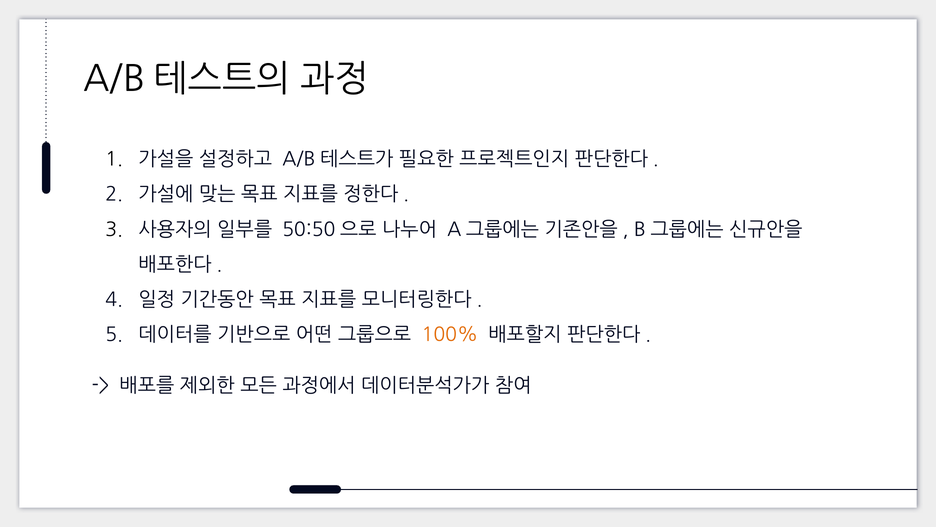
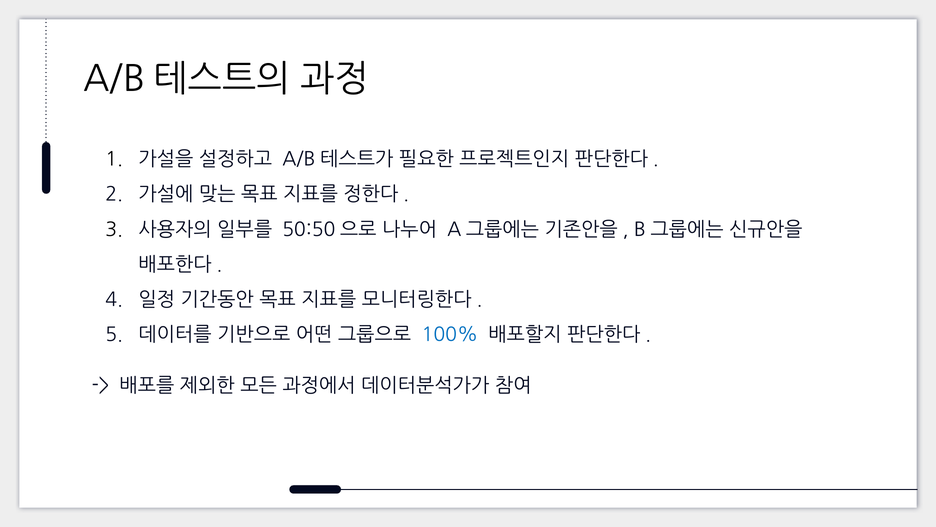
100% colour: orange -> blue
